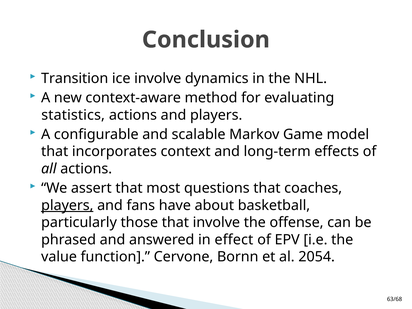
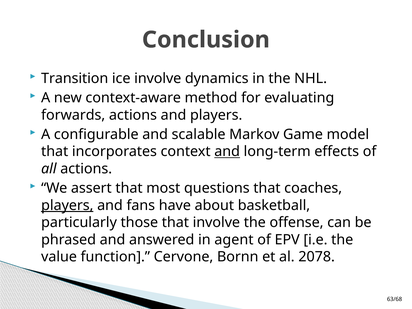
statistics: statistics -> forwards
and at (227, 152) underline: none -> present
effect: effect -> agent
2054: 2054 -> 2078
